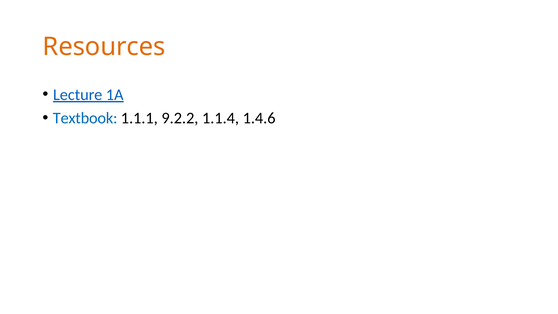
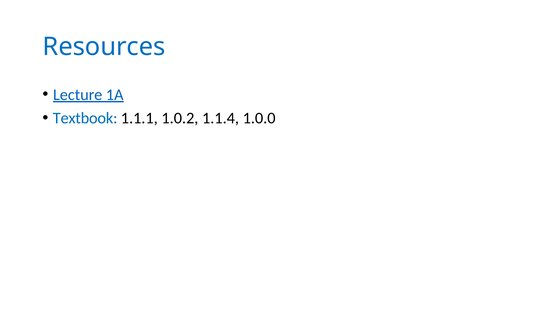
Resources colour: orange -> blue
9.2.2: 9.2.2 -> 1.0.2
1.4.6: 1.4.6 -> 1.0.0
